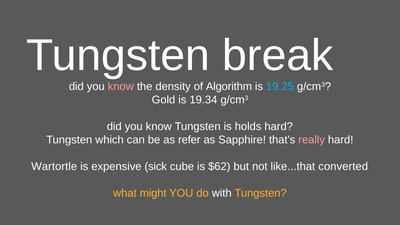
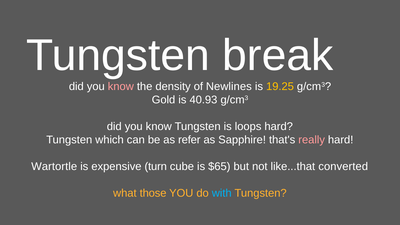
Algorithm: Algorithm -> Newlines
19.25 colour: light blue -> yellow
19.34: 19.34 -> 40.93
holds: holds -> loops
sick: sick -> turn
$62: $62 -> $65
might: might -> those
with colour: white -> light blue
